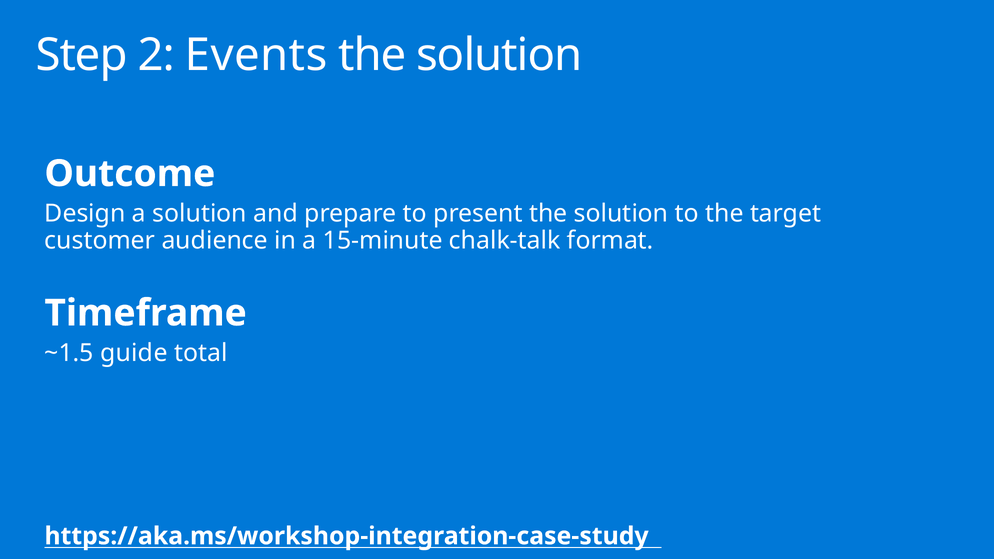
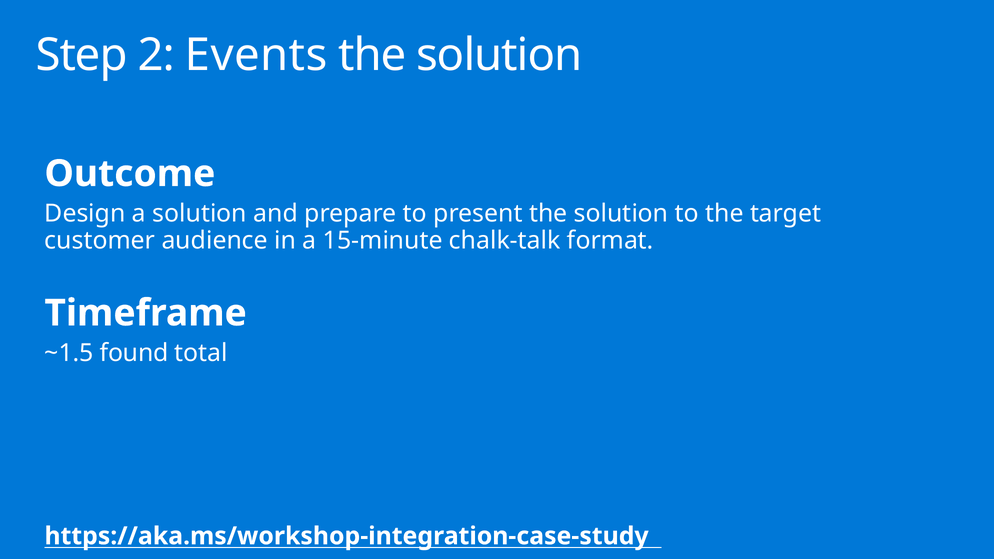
guide: guide -> found
